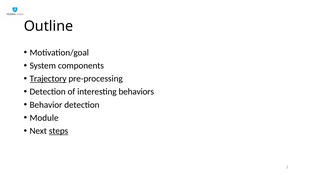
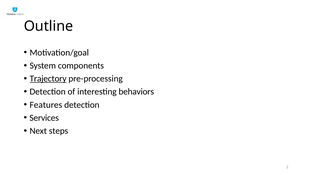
Behavior: Behavior -> Features
Module: Module -> Services
steps underline: present -> none
